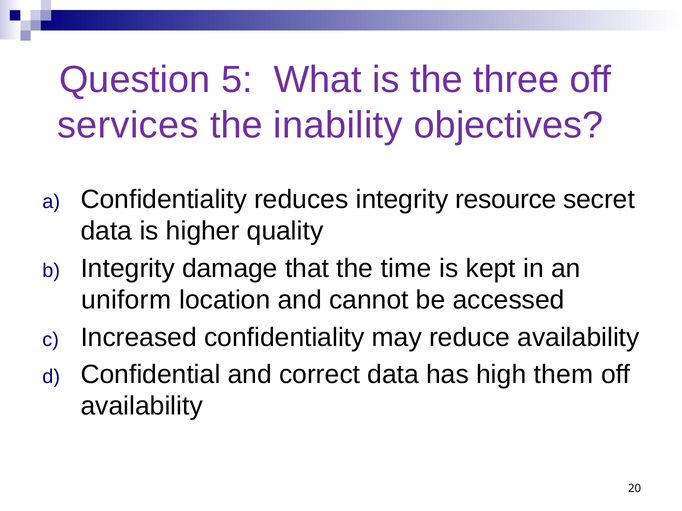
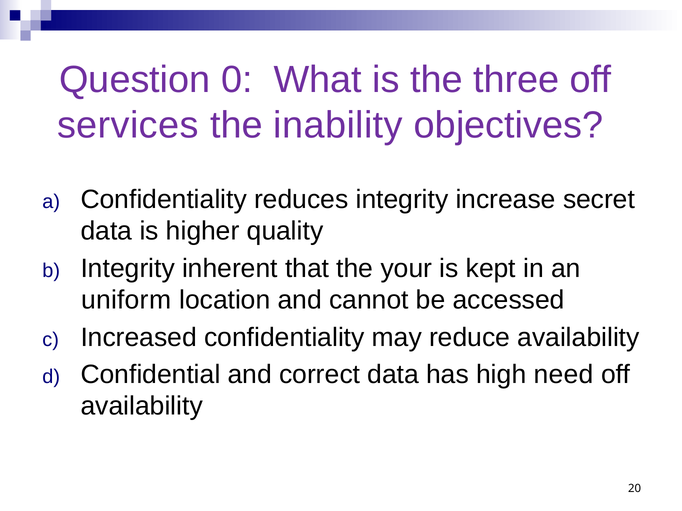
5: 5 -> 0
resource: resource -> increase
damage: damage -> inherent
time: time -> your
them: them -> need
